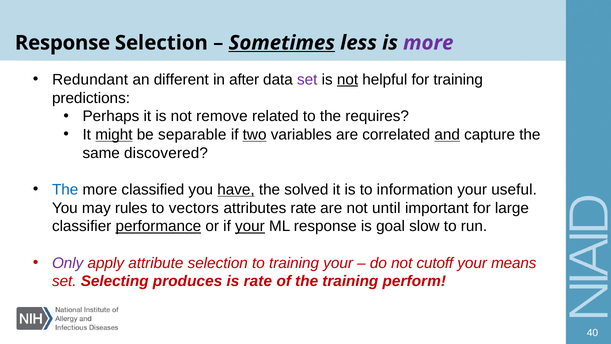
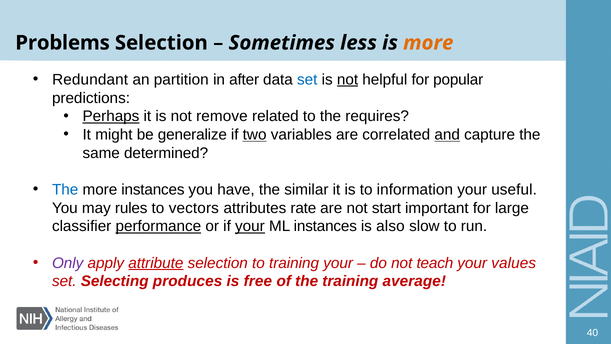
Response at (63, 43): Response -> Problems
Sometimes underline: present -> none
more at (428, 43) colour: purple -> orange
different: different -> partition
set at (307, 80) colour: purple -> blue
for training: training -> popular
Perhaps underline: none -> present
might underline: present -> none
separable: separable -> generalize
discovered: discovered -> determined
more classified: classified -> instances
have underline: present -> none
solved: solved -> similar
until: until -> start
ML response: response -> instances
goal: goal -> also
attribute underline: none -> present
cutoff: cutoff -> teach
means: means -> values
is rate: rate -> free
perform: perform -> average
